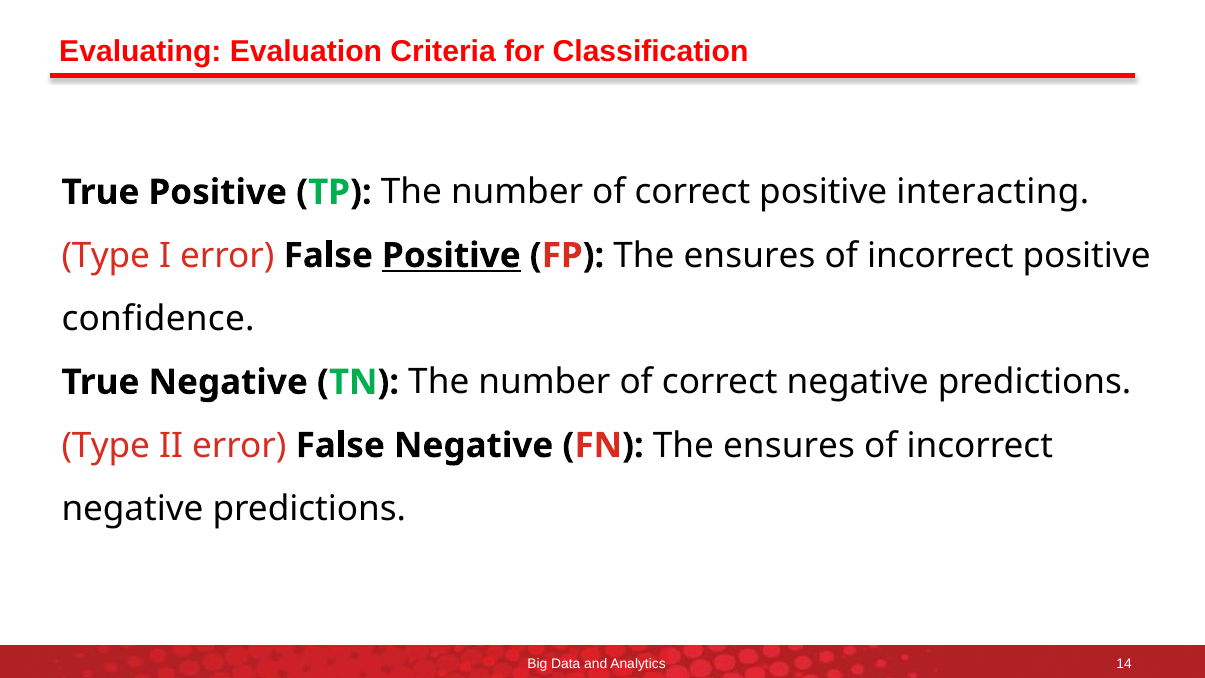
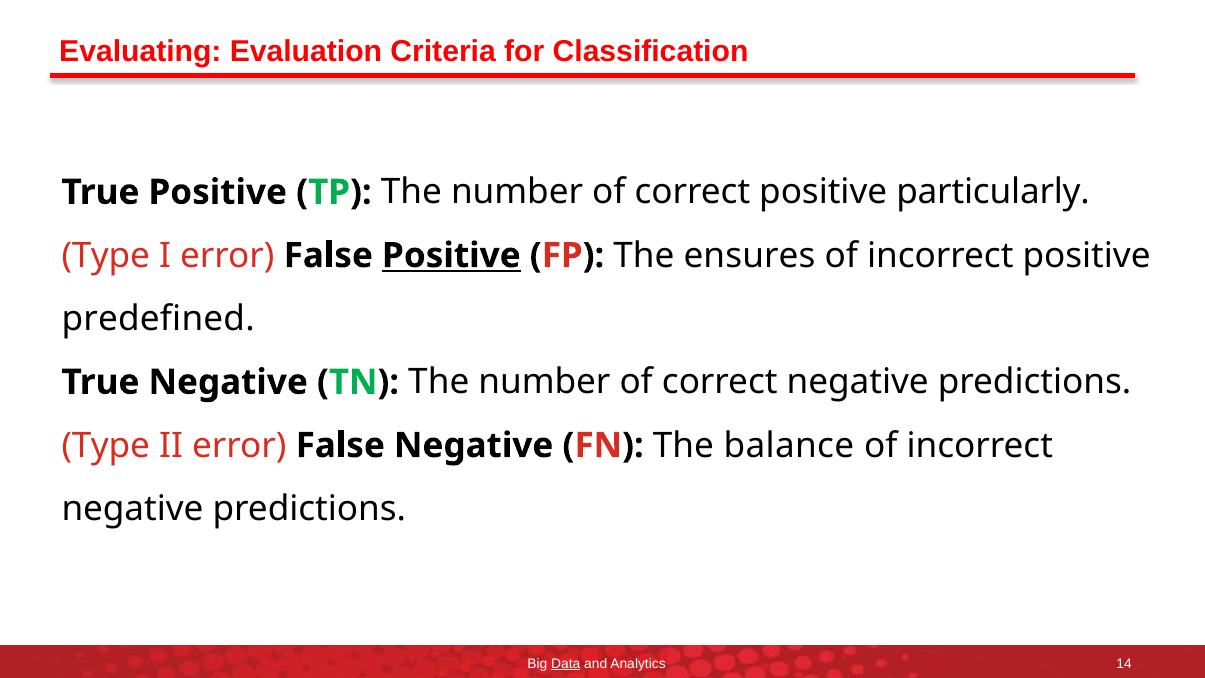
interacting: interacting -> particularly
confidence: confidence -> predefined
FN The ensures: ensures -> balance
Data underline: none -> present
